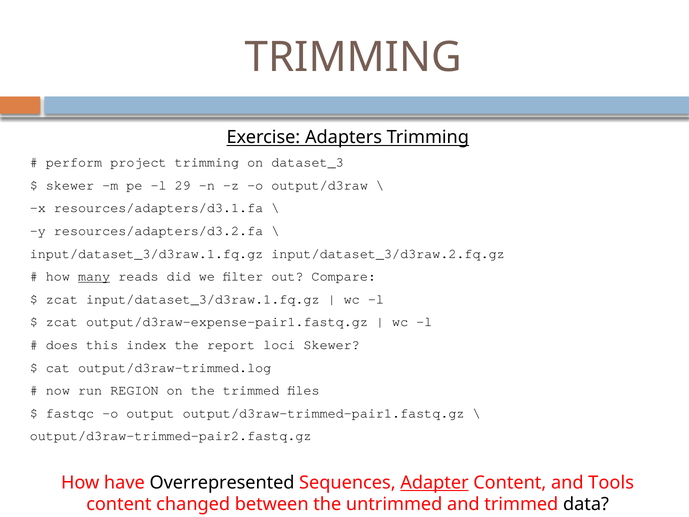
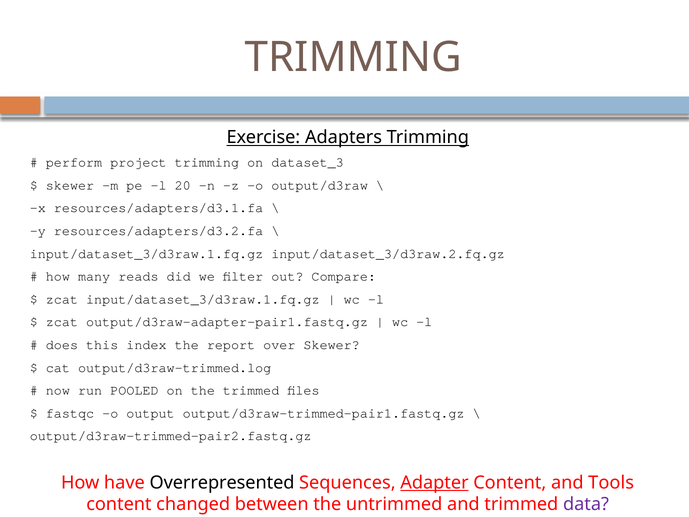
29: 29 -> 20
many underline: present -> none
output/d3raw-expense-pair1.fastq.gz: output/d3raw-expense-pair1.fastq.gz -> output/d3raw-adapter-pair1.fastq.gz
loci: loci -> over
REGION: REGION -> POOLED
data colour: black -> purple
